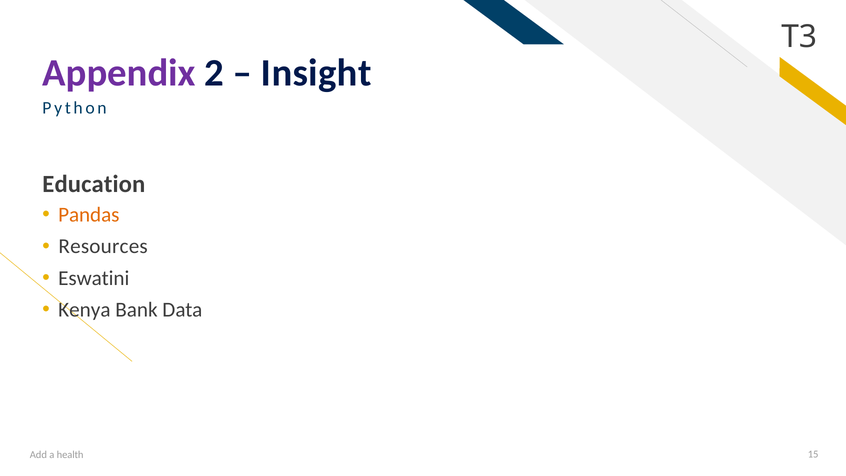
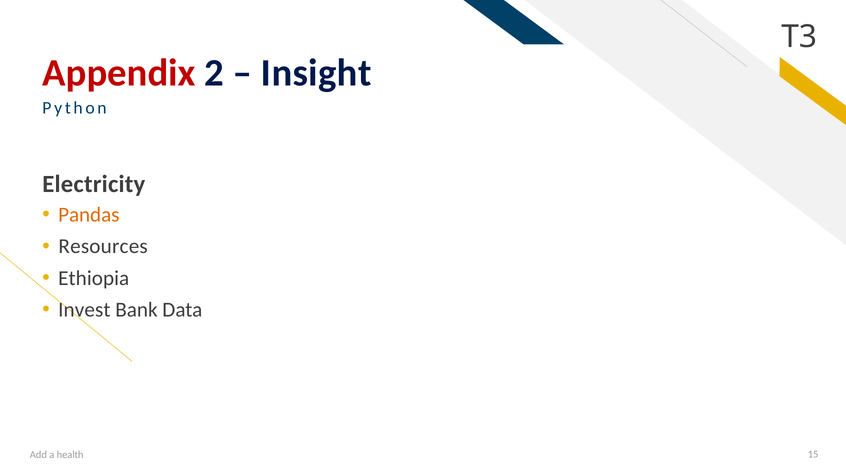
Appendix colour: purple -> red
Education: Education -> Electricity
Eswatini: Eswatini -> Ethiopia
Kenya: Kenya -> Invest
